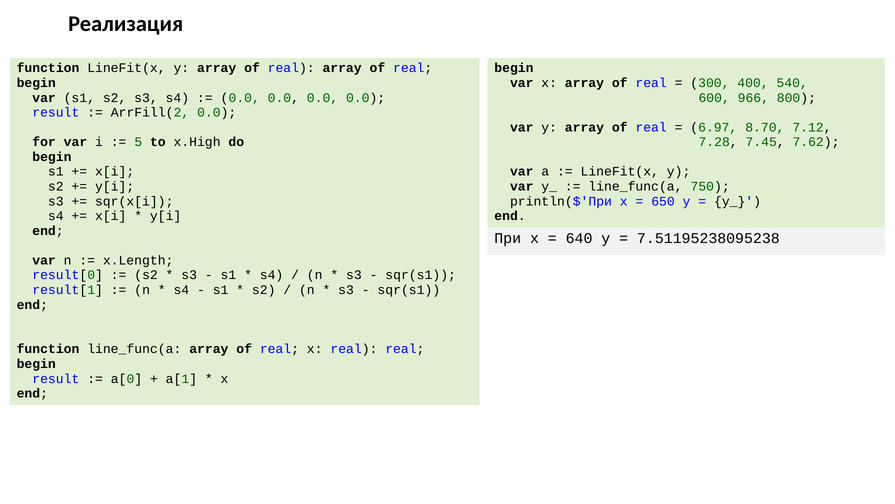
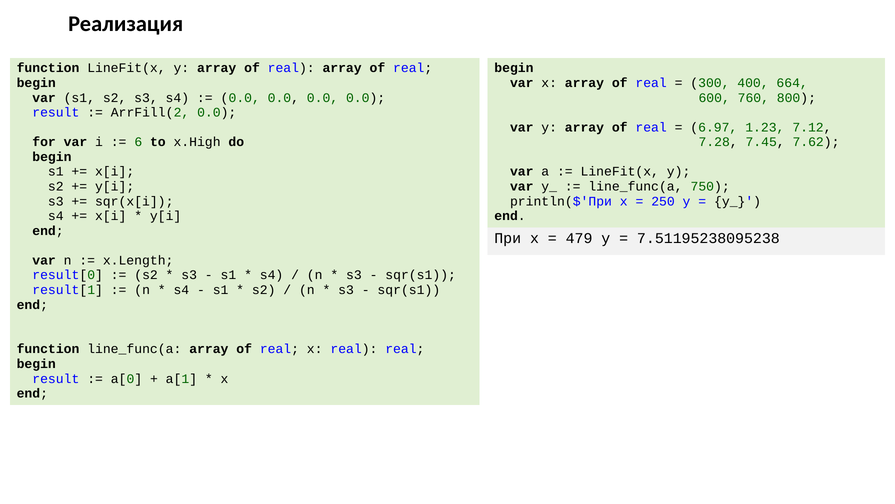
540: 540 -> 664
966: 966 -> 760
8.70: 8.70 -> 1.23
5: 5 -> 6
650: 650 -> 250
640: 640 -> 479
